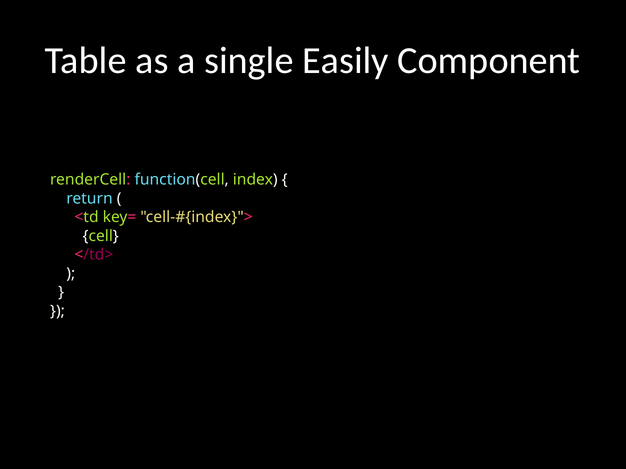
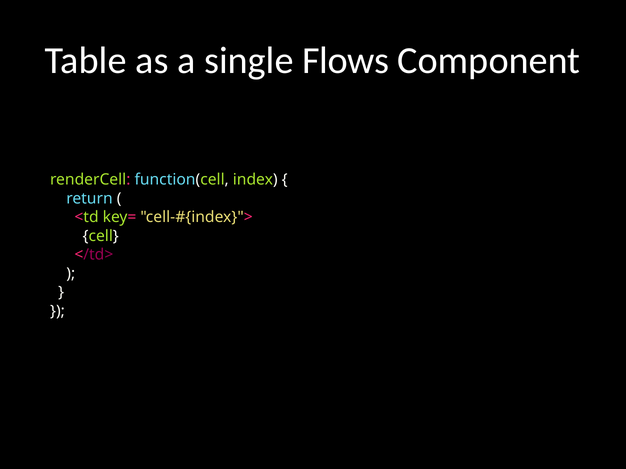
Easily: Easily -> Flows
